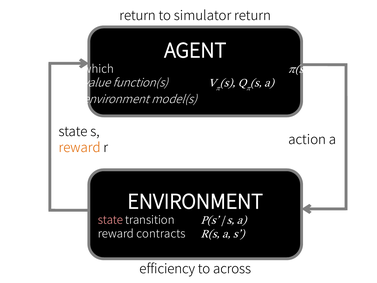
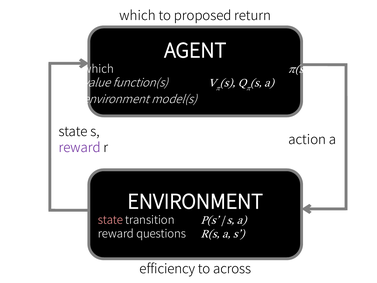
return at (138, 16): return -> which
simulator: simulator -> proposed
reward at (80, 148) colour: orange -> purple
contracts: contracts -> questions
